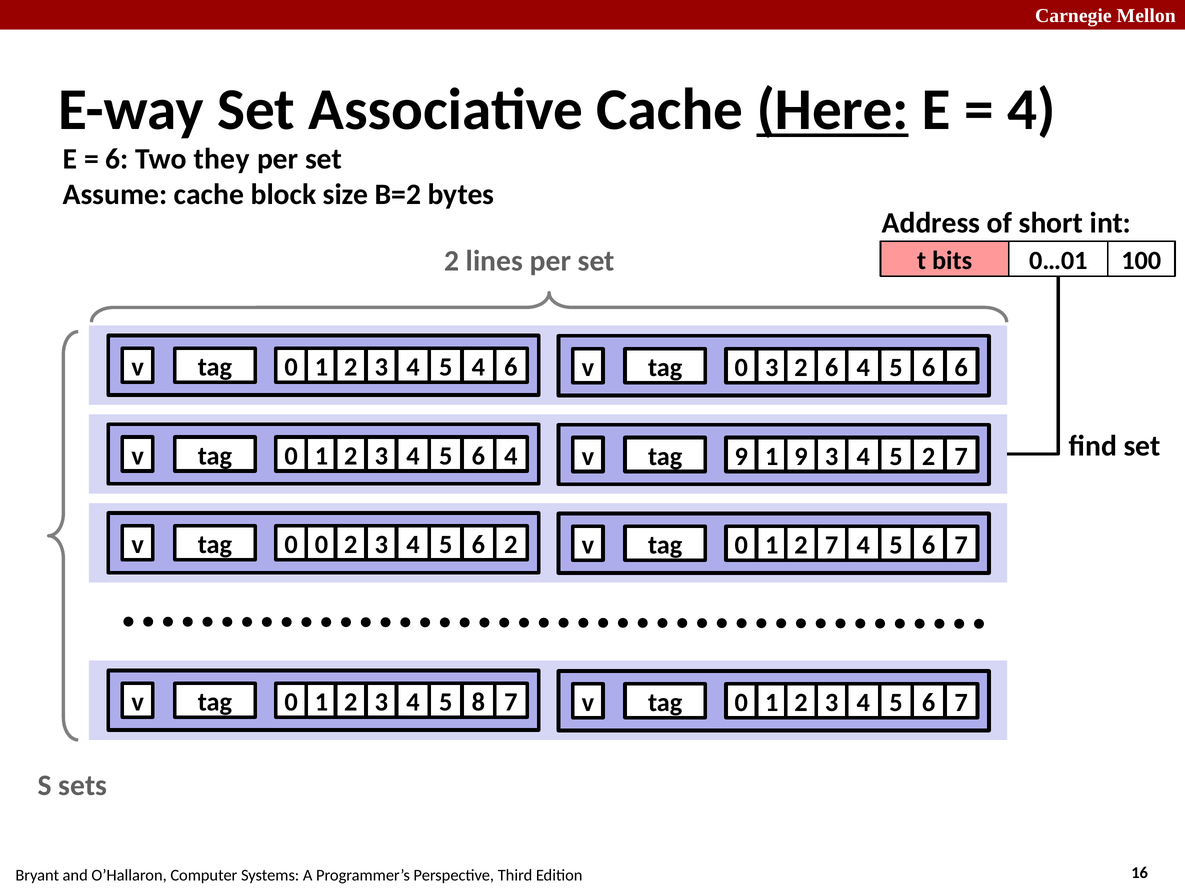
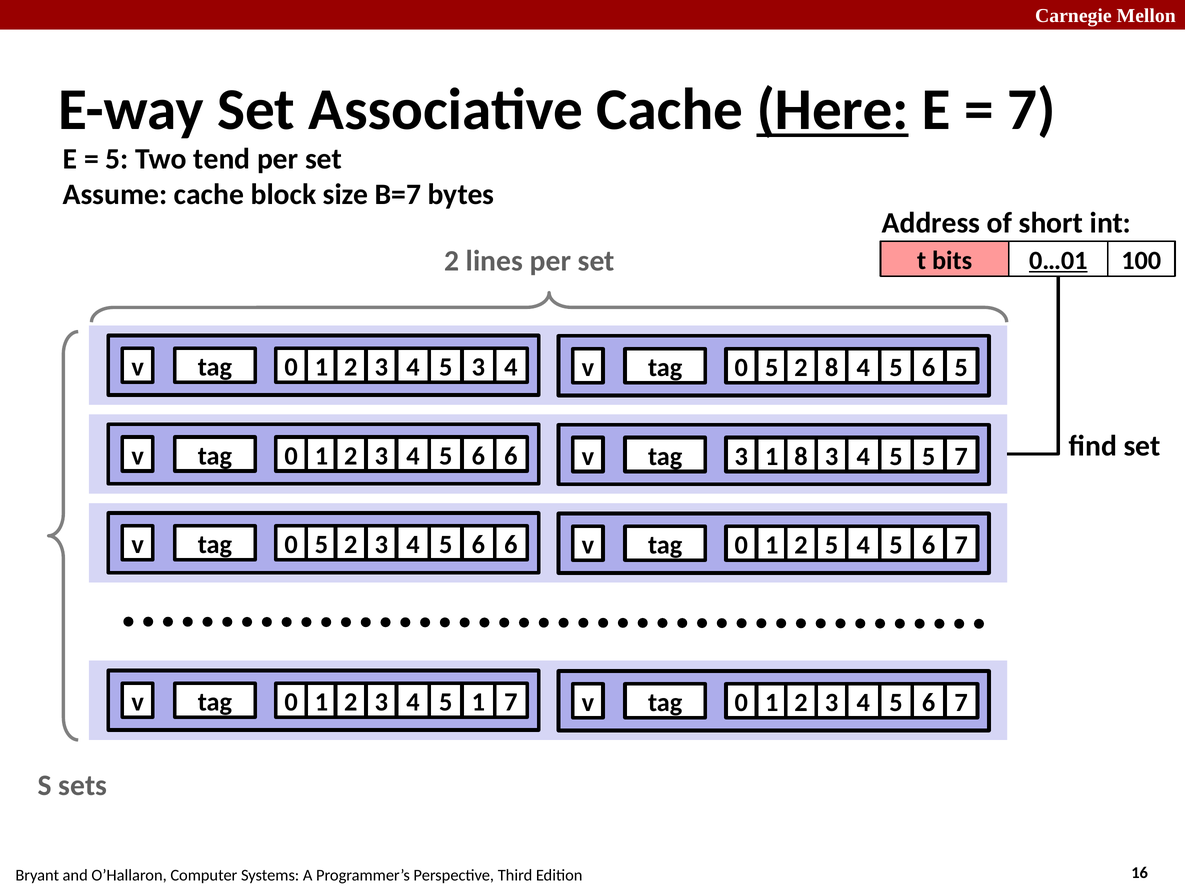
4 at (1031, 110): 4 -> 7
6 at (117, 159): 6 -> 5
they: they -> tend
B=2: B=2 -> B=7
0…01 underline: none -> present
3 4: 4 -> 3
1 2 6: 6 -> 4
3 at (772, 368): 3 -> 5
6 at (961, 368): 6 -> 5
v 6: 6 -> 8
1 2 4: 4 -> 6
4 9: 9 -> 3
1 9: 9 -> 8
v 3 2: 2 -> 5
0 at (322, 545): 0 -> 5
2 at (511, 545): 2 -> 6
v 7: 7 -> 5
v 3 8: 8 -> 1
